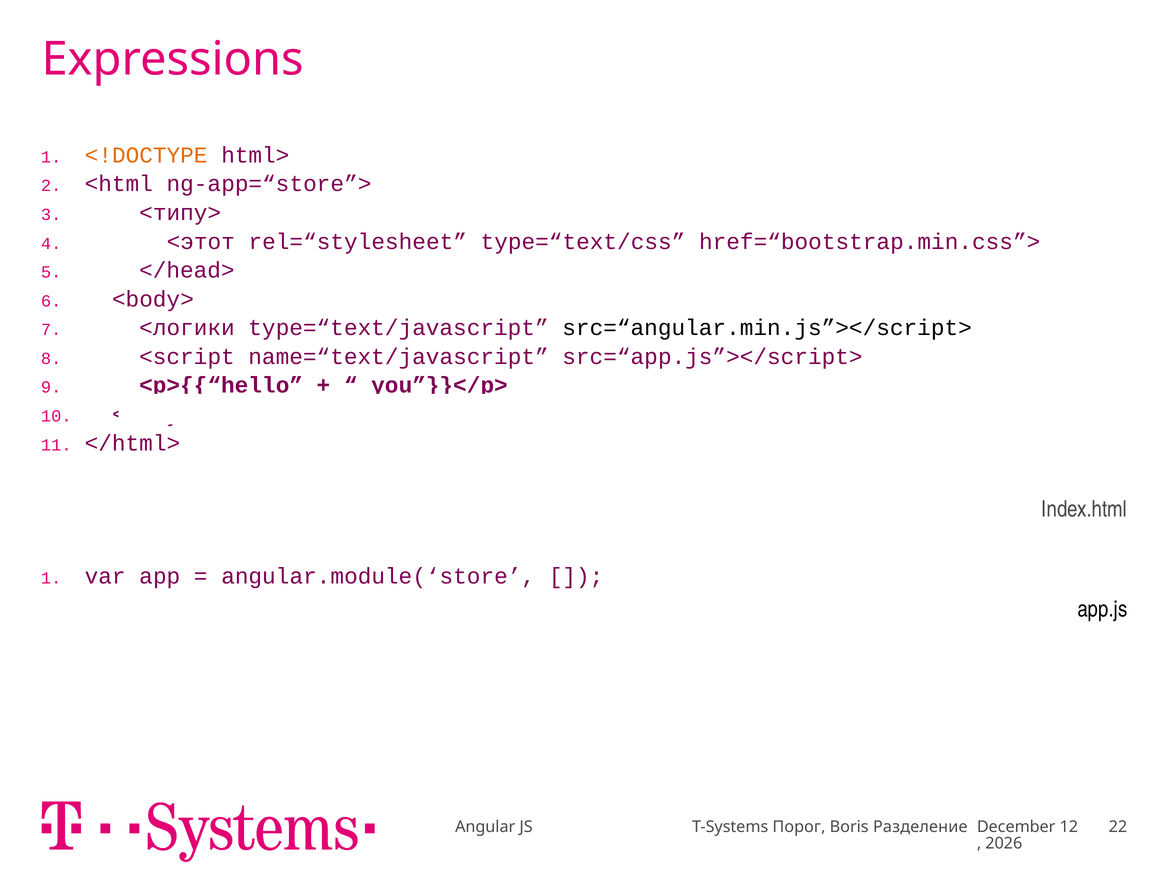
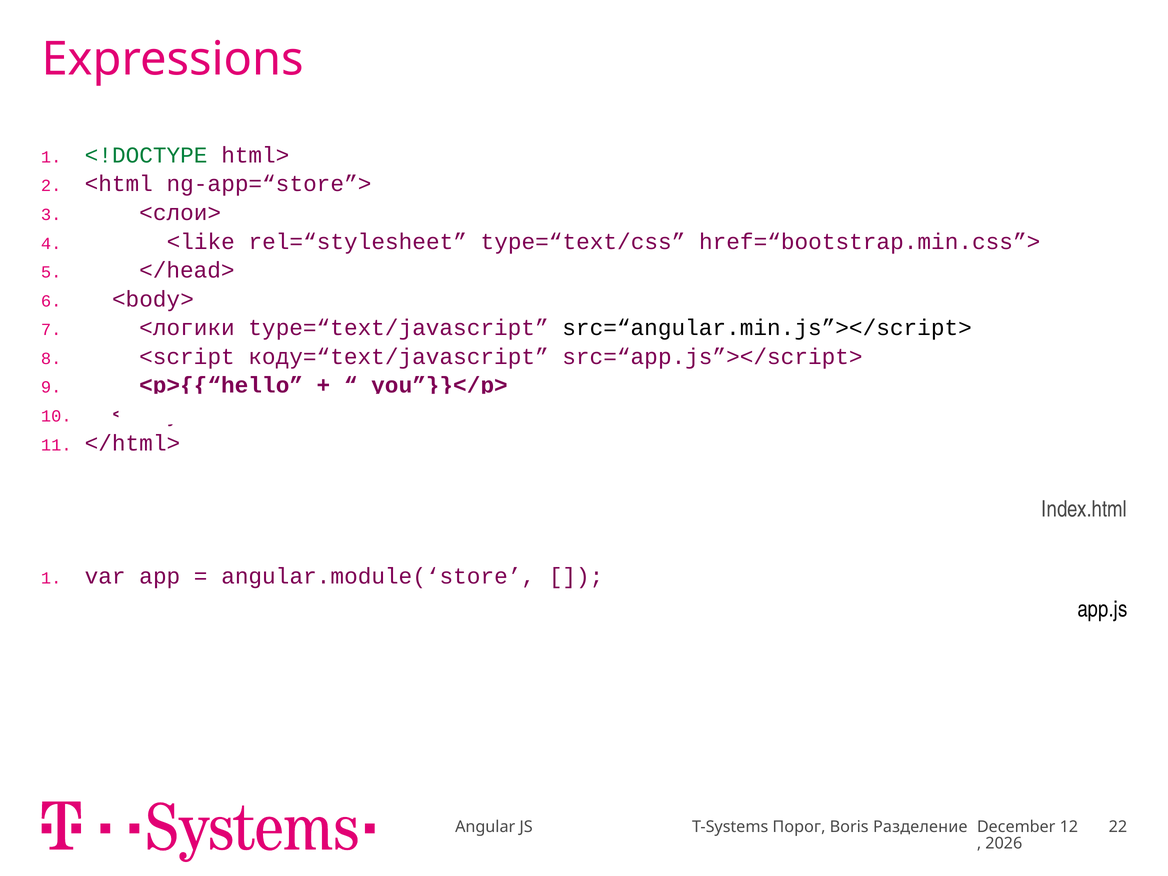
<!DOCTYPE colour: orange -> green
<типу>: <типу> -> <слои>
<этот: <этот -> <like
name=“text/javascript: name=“text/javascript -> коду=“text/javascript
